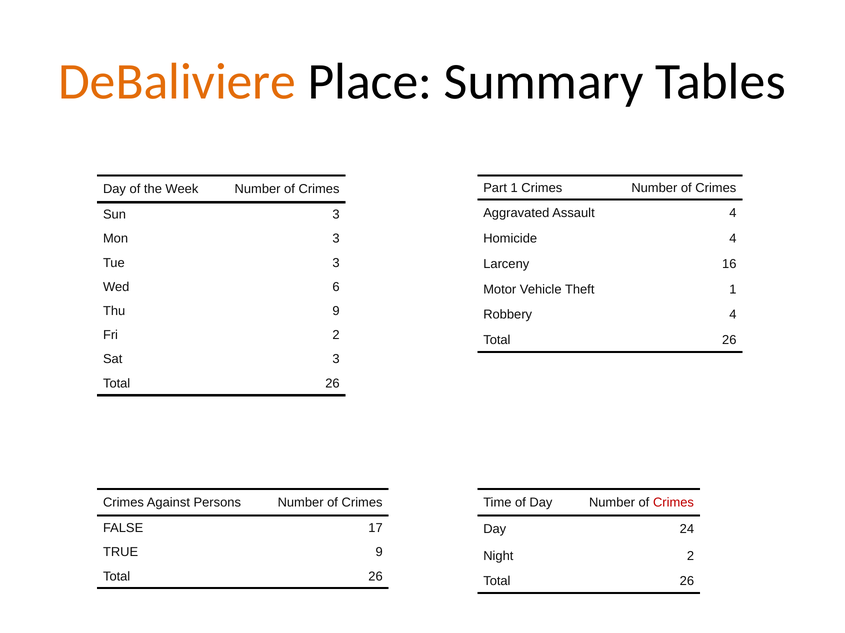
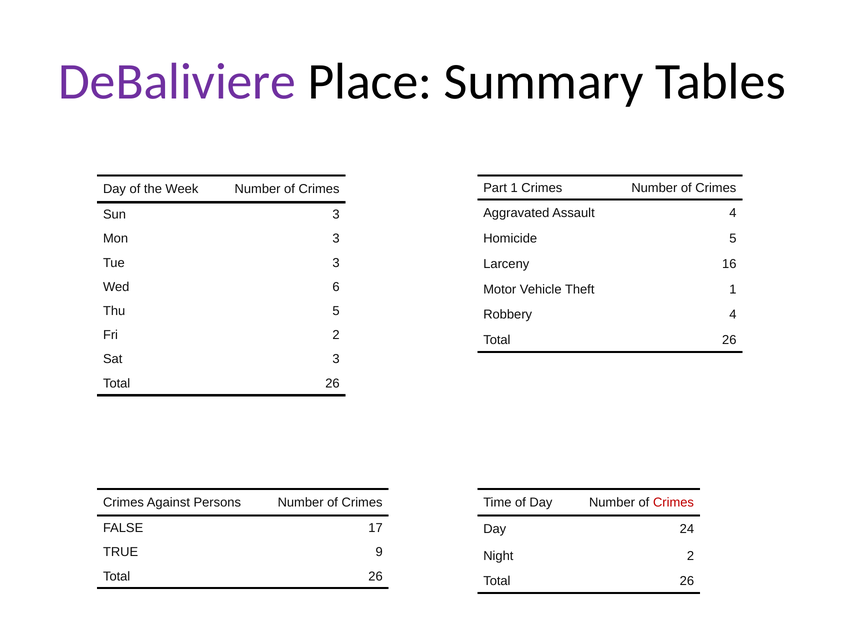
DeBaliviere colour: orange -> purple
Homicide 4: 4 -> 5
Thu 9: 9 -> 5
